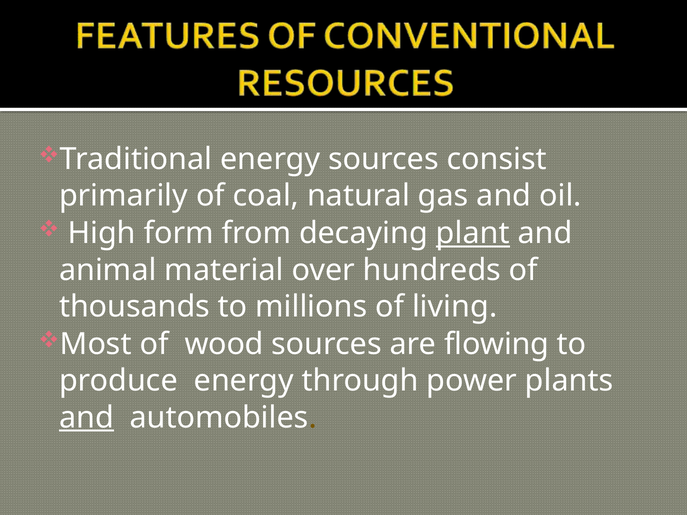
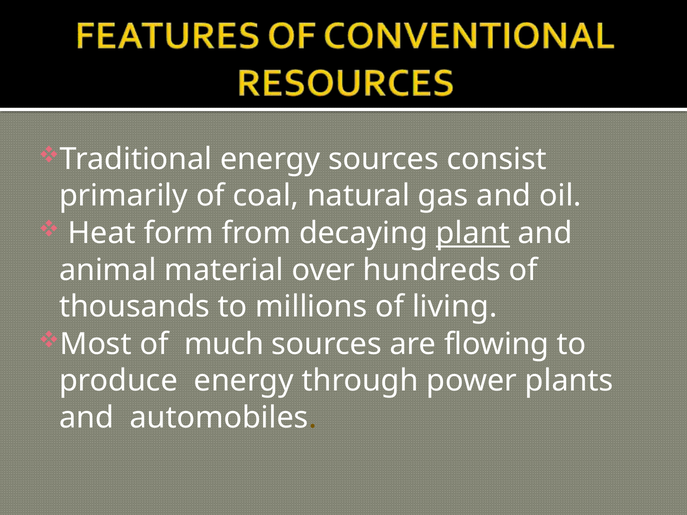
High: High -> Heat
wood: wood -> much
and at (86, 418) underline: present -> none
